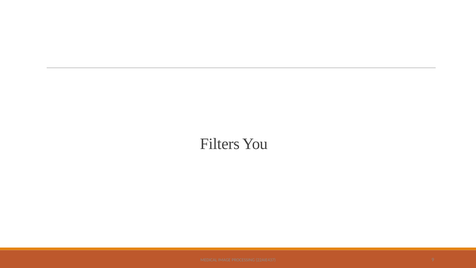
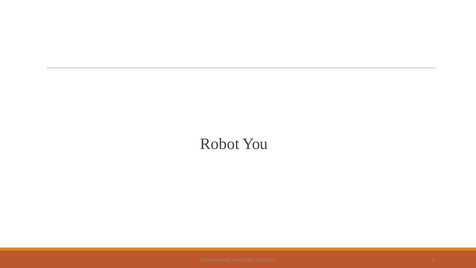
Filters: Filters -> Robot
